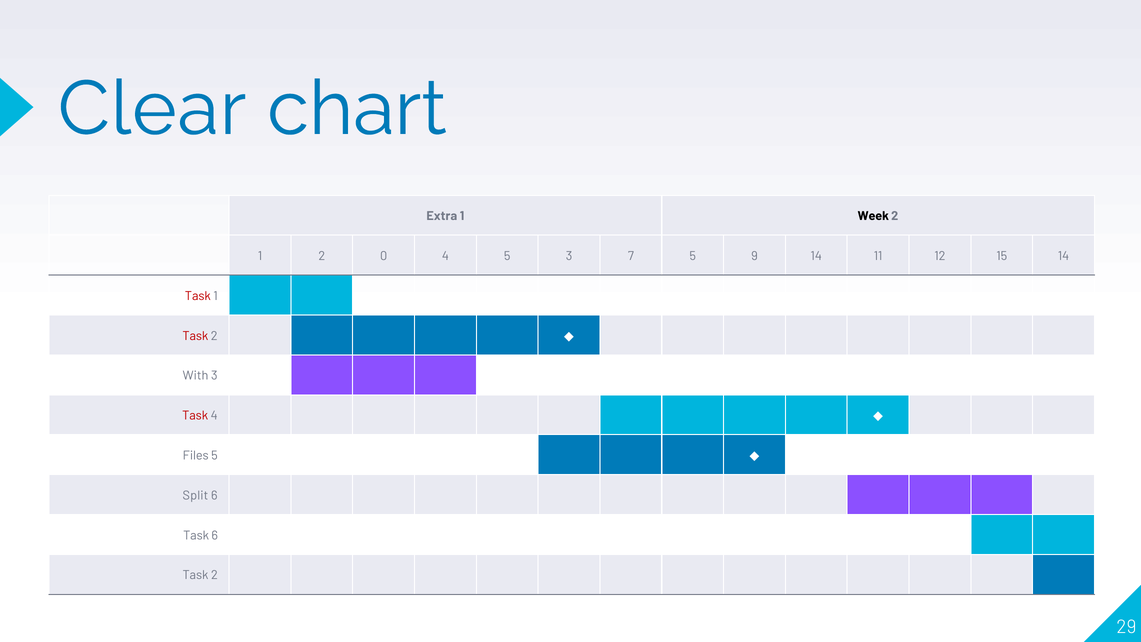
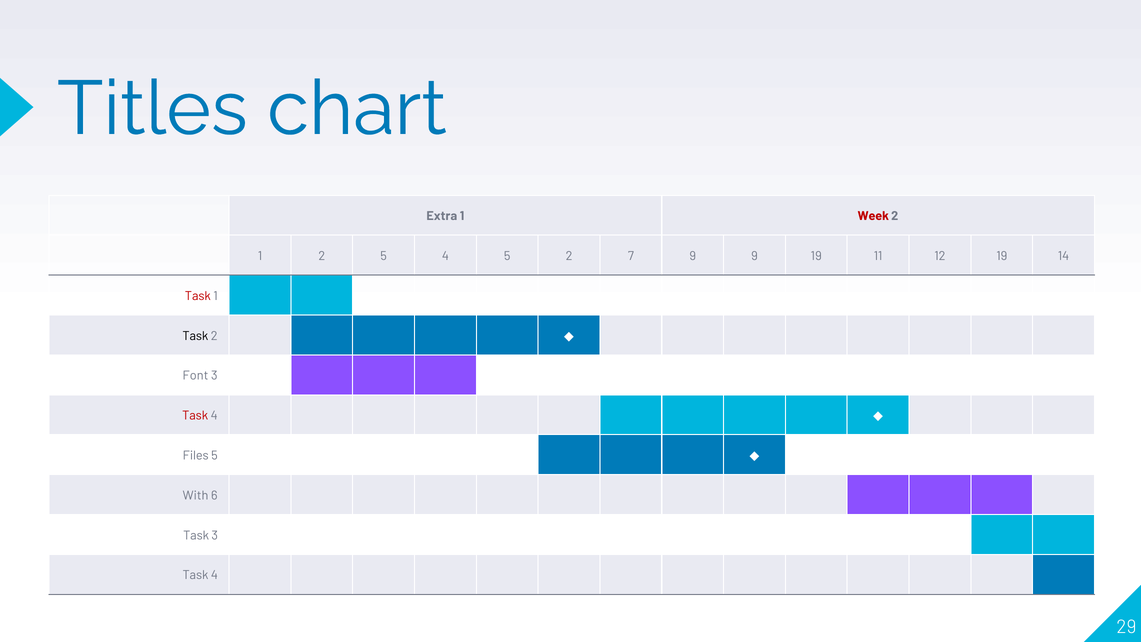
Clear: Clear -> Titles
Week colour: black -> red
2 0: 0 -> 5
5 3: 3 -> 2
7 5: 5 -> 9
9 14: 14 -> 19
12 15: 15 -> 19
Task at (195, 336) colour: red -> black
With: With -> Font
Split: Split -> With
Task 6: 6 -> 3
2 at (214, 575): 2 -> 4
